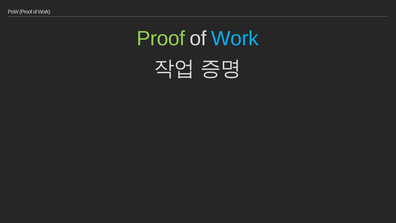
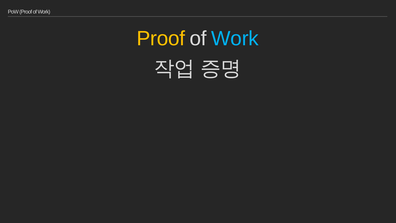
Proof at (161, 38) colour: light green -> yellow
